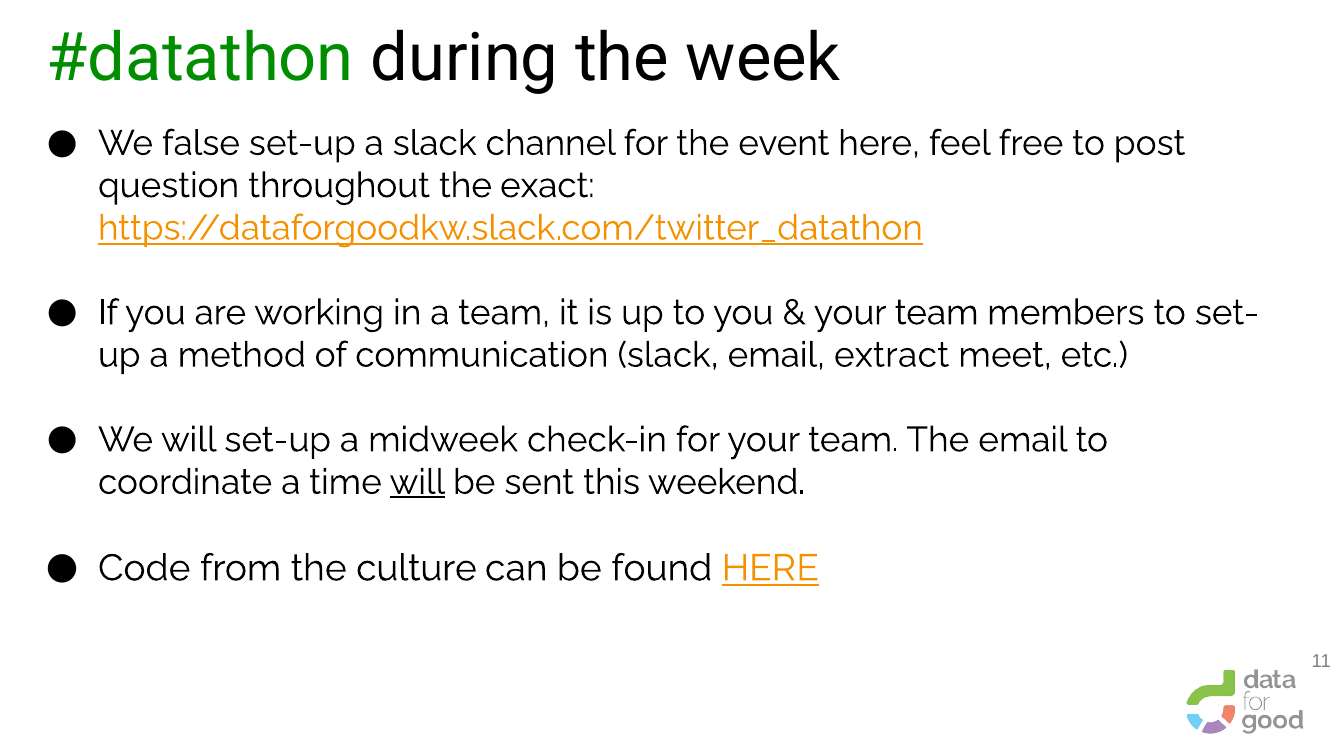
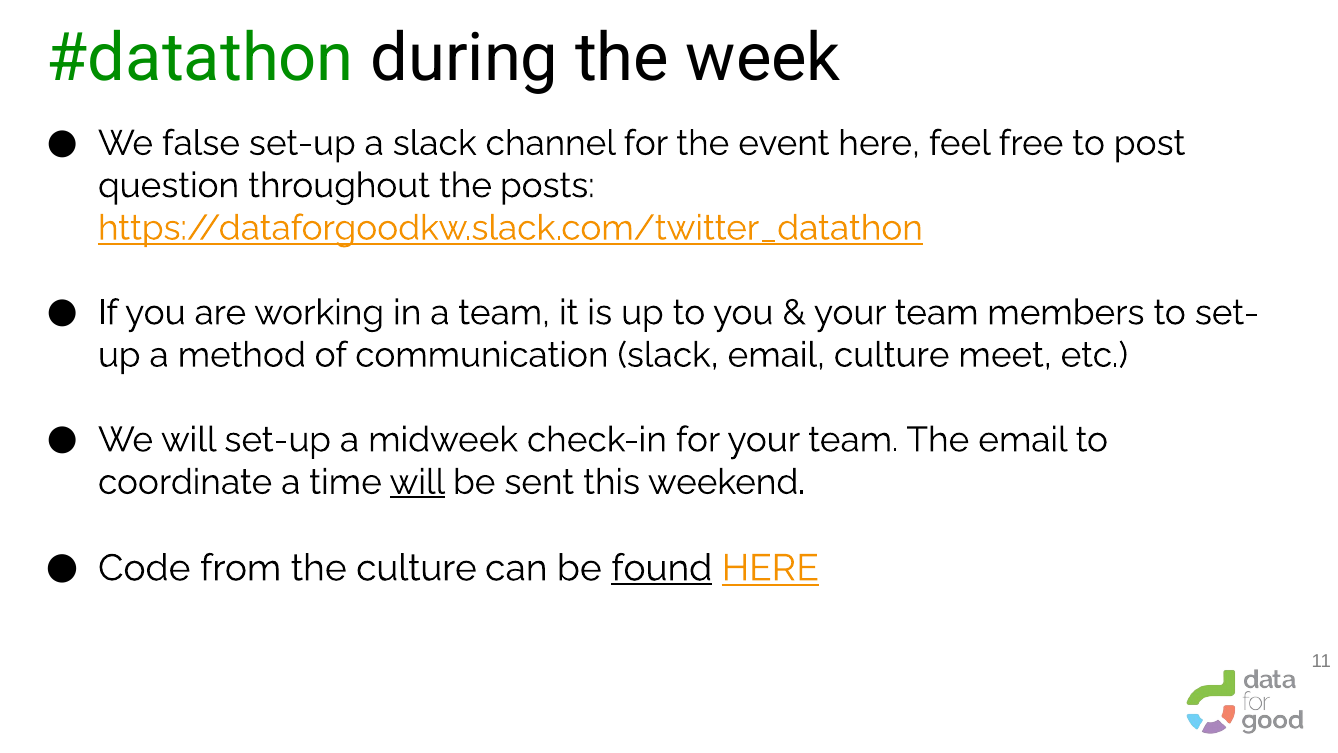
exact: exact -> posts
email extract: extract -> culture
found underline: none -> present
